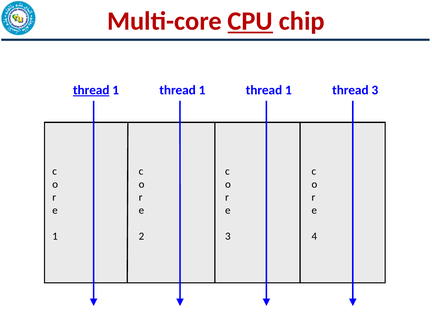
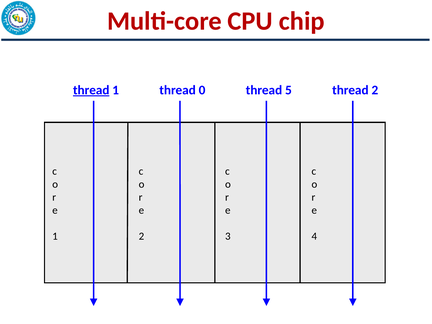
CPU underline: present -> none
1 at (202, 90): 1 -> 0
1 at (288, 90): 1 -> 5
thread 3: 3 -> 2
